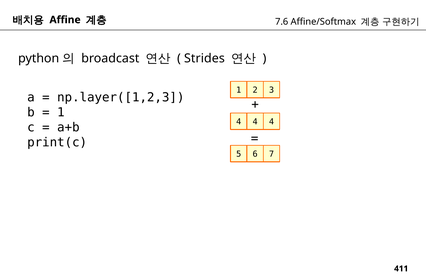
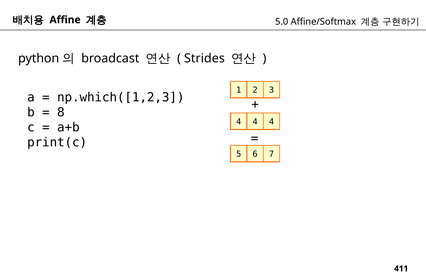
7.6: 7.6 -> 5.0
np.layer([1,2,3: np.layer([1,2,3 -> np.which([1,2,3
1 at (61, 112): 1 -> 8
